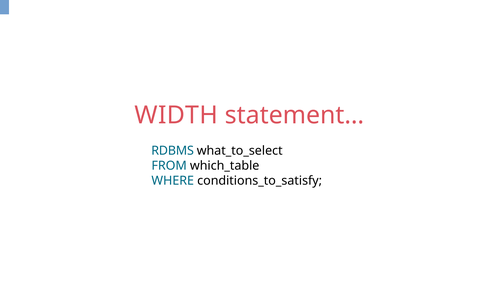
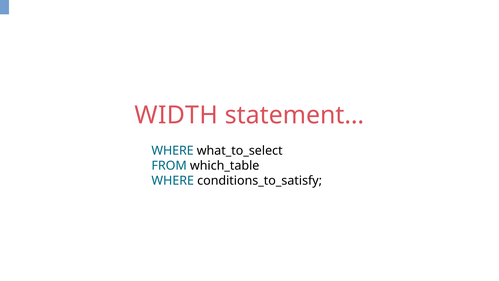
RDBMS at (173, 151): RDBMS -> WHERE
